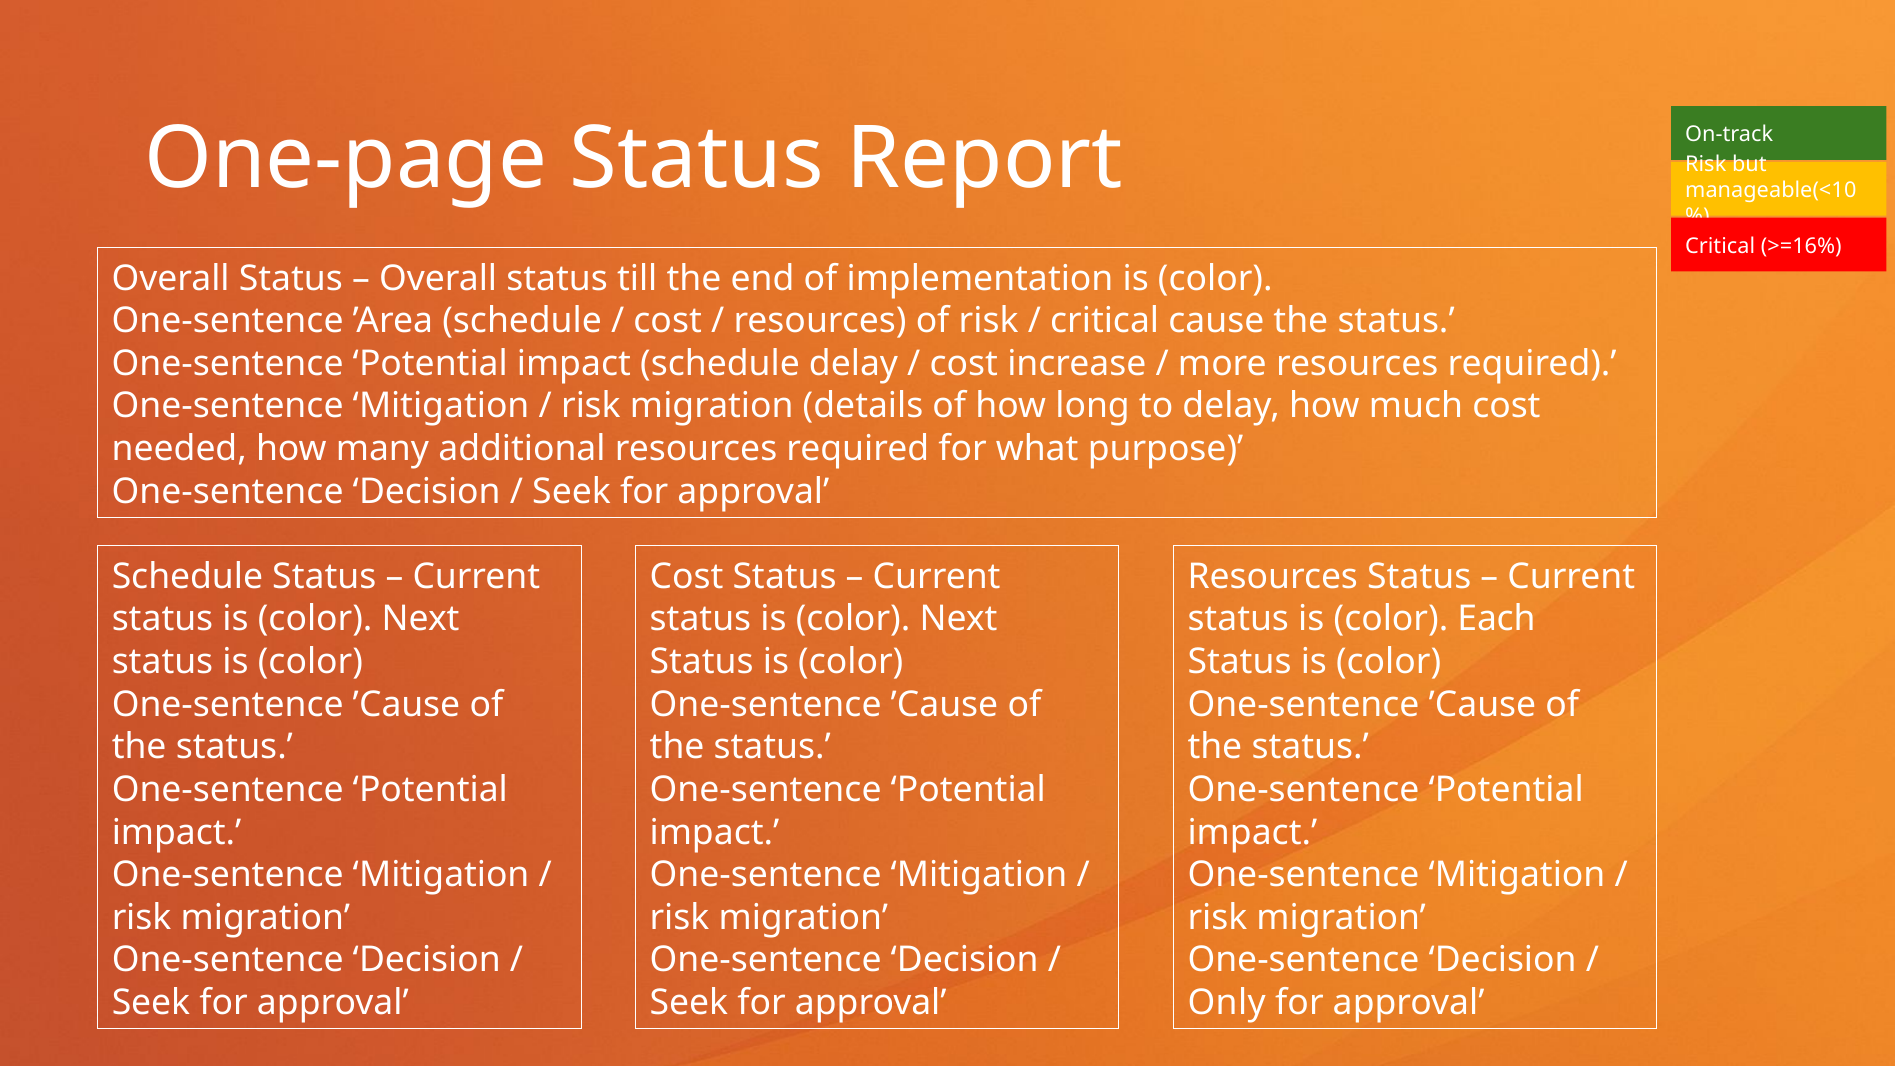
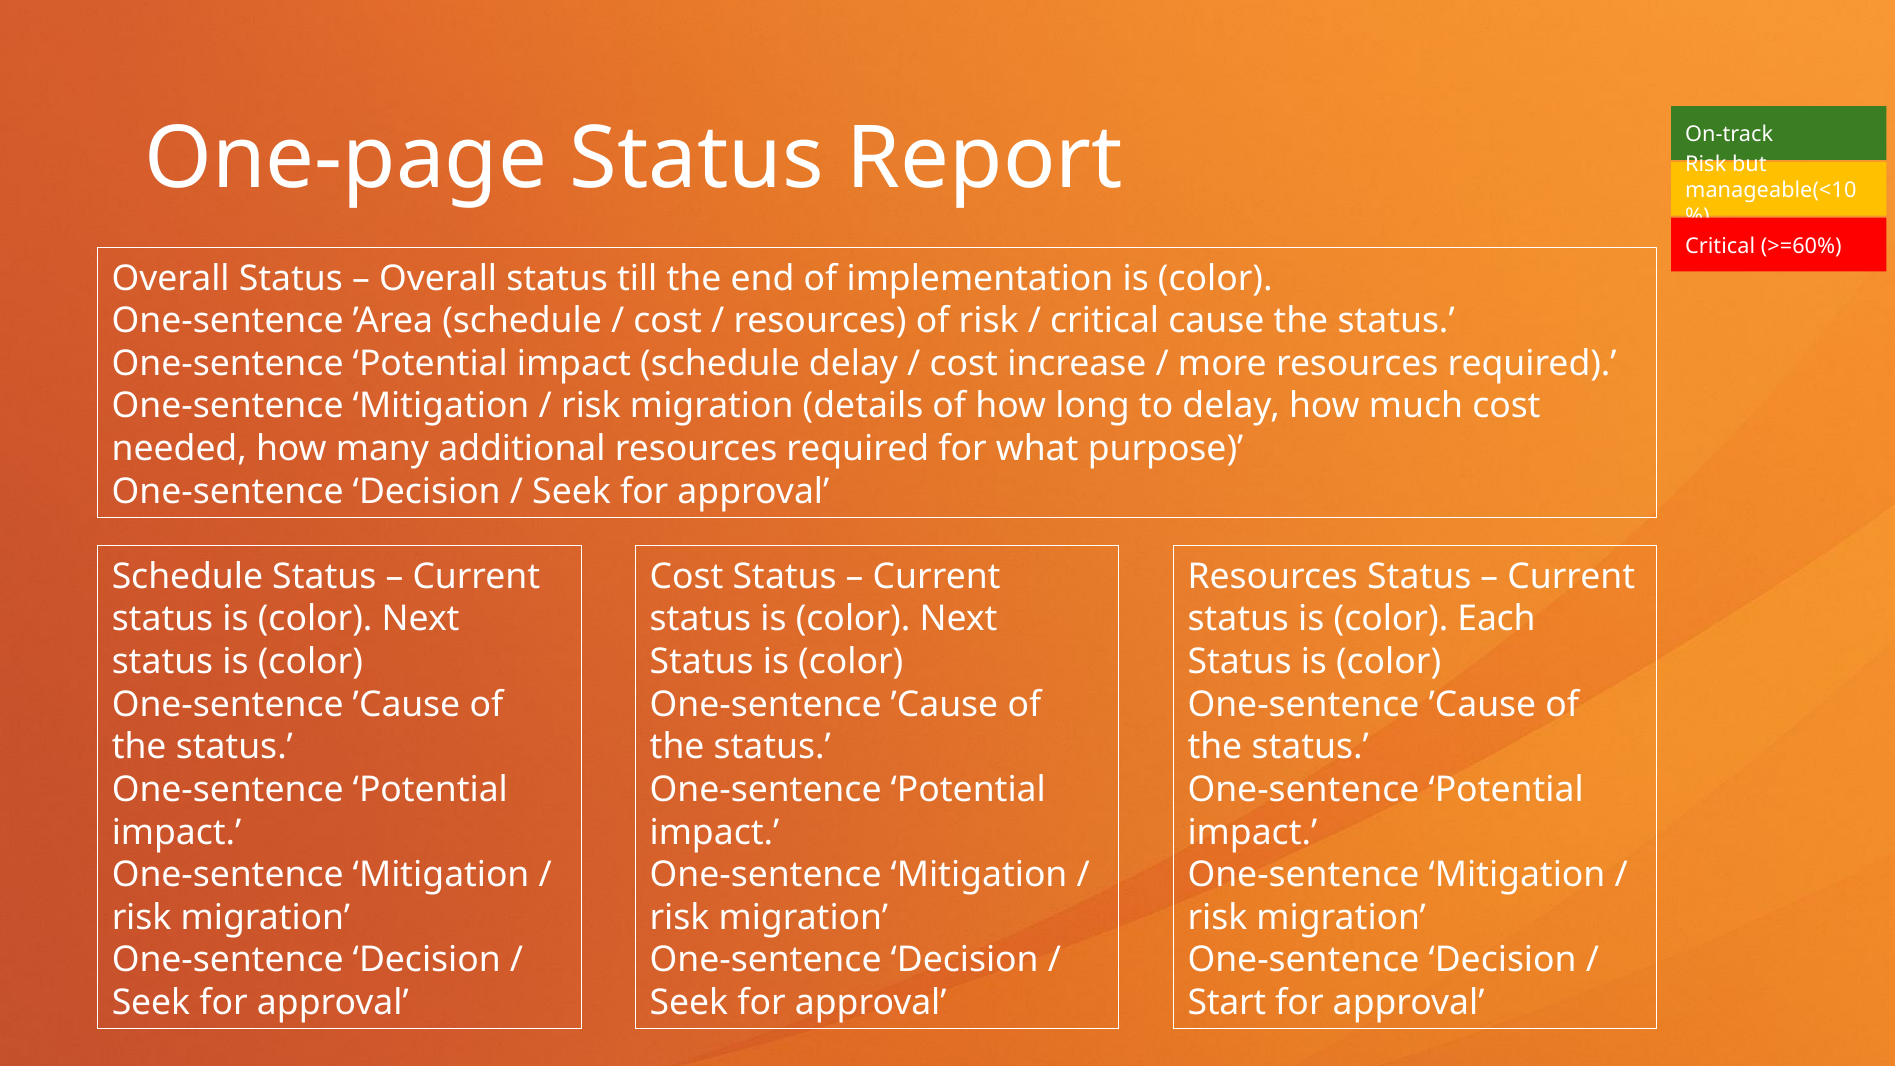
>=16%: >=16% -> >=60%
Only: Only -> Start
